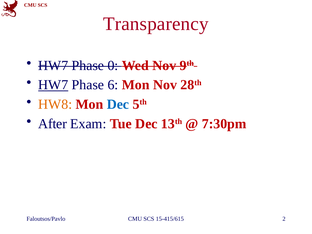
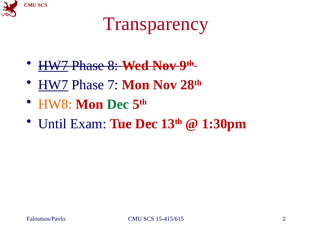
HW7 at (53, 65) underline: none -> present
0: 0 -> 8
6: 6 -> 7
Dec at (118, 104) colour: blue -> green
After: After -> Until
7:30pm: 7:30pm -> 1:30pm
